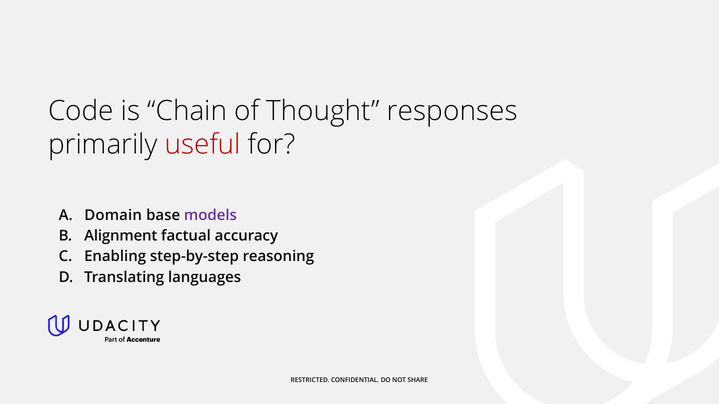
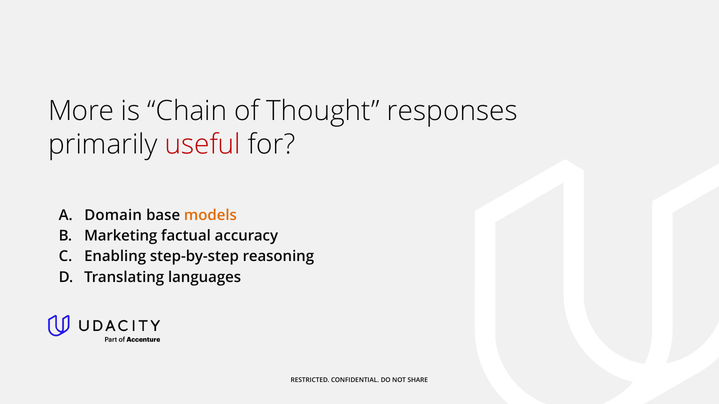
Code: Code -> More
models colour: purple -> orange
Alignment: Alignment -> Marketing
